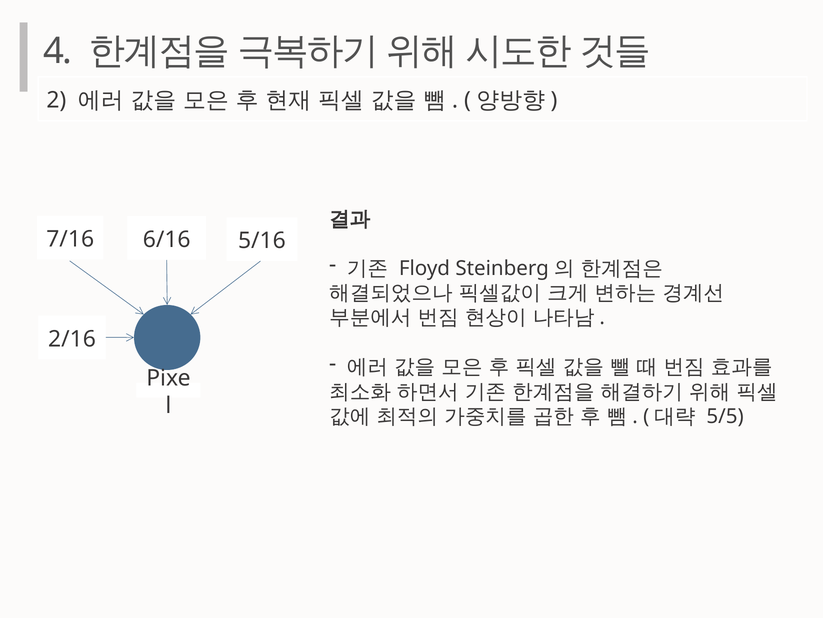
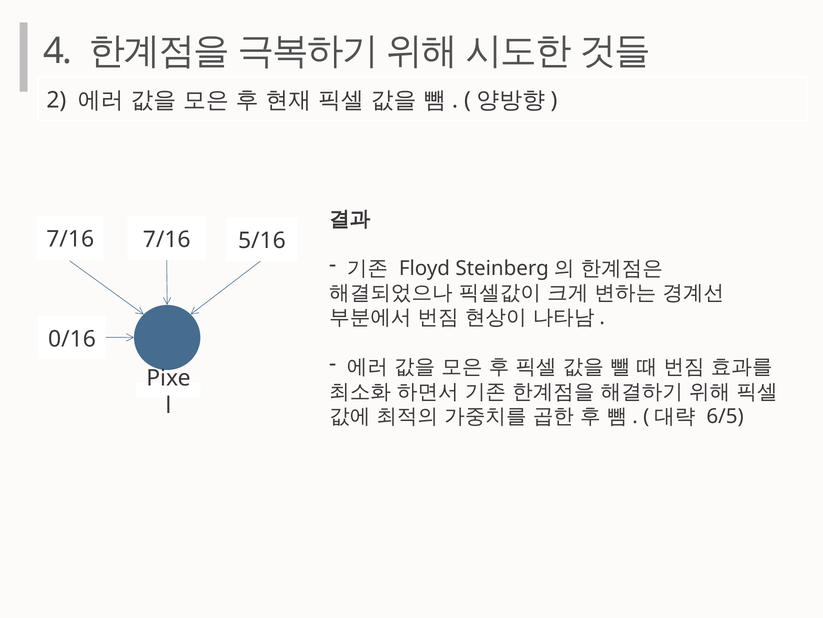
7/16 6/16: 6/16 -> 7/16
2/16: 2/16 -> 0/16
5/5: 5/5 -> 6/5
